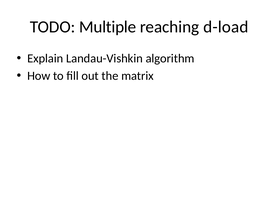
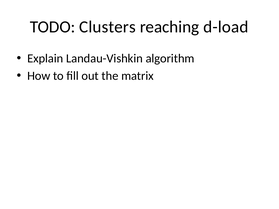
Multiple: Multiple -> Clusters
